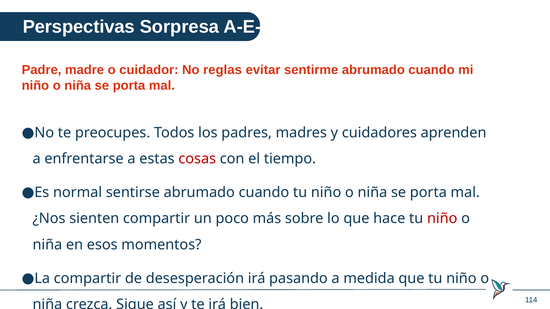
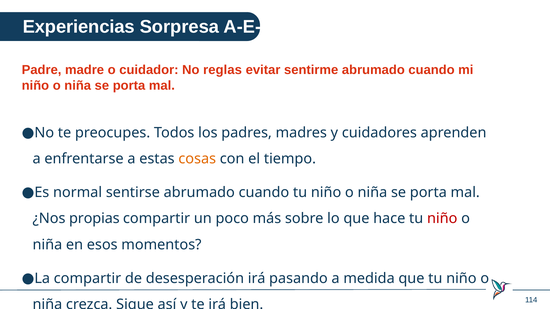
Perspectivas: Perspectivas -> Experiencias
cosas colour: red -> orange
sienten: sienten -> propias
